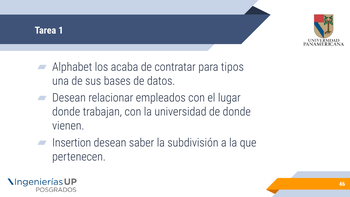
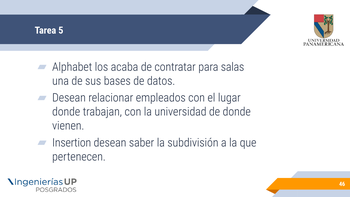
1: 1 -> 5
tipos: tipos -> salas
